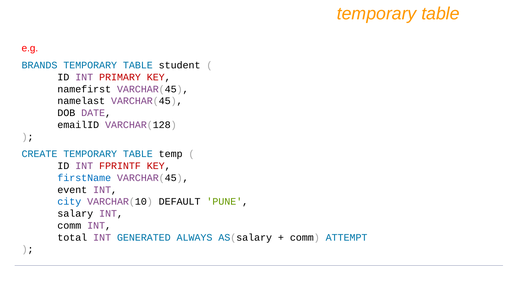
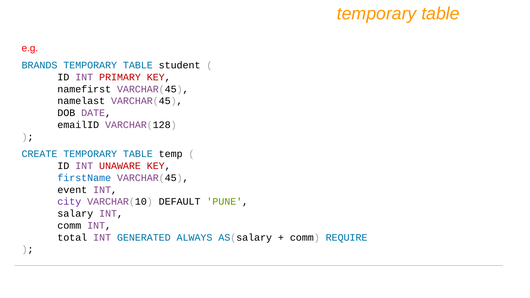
FPRINTF: FPRINTF -> UNAWARE
city colour: blue -> purple
ATTEMPT: ATTEMPT -> REQUIRE
